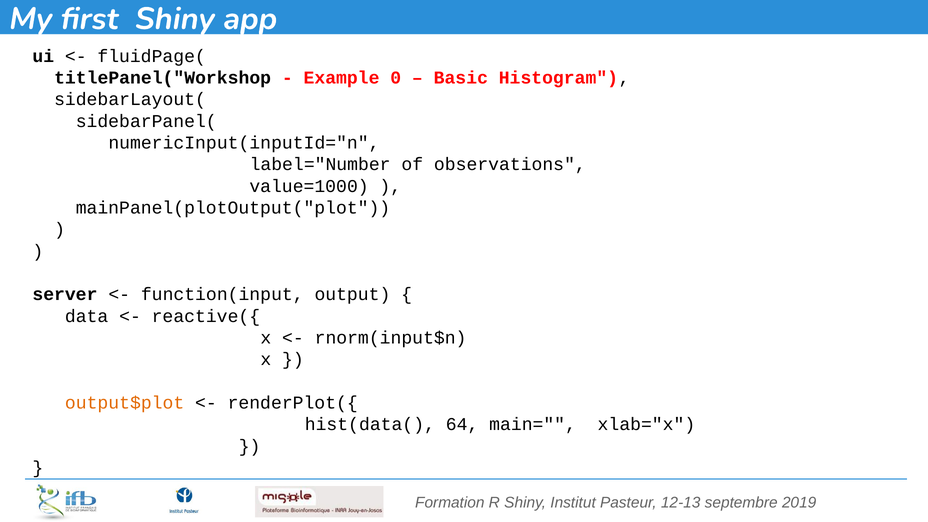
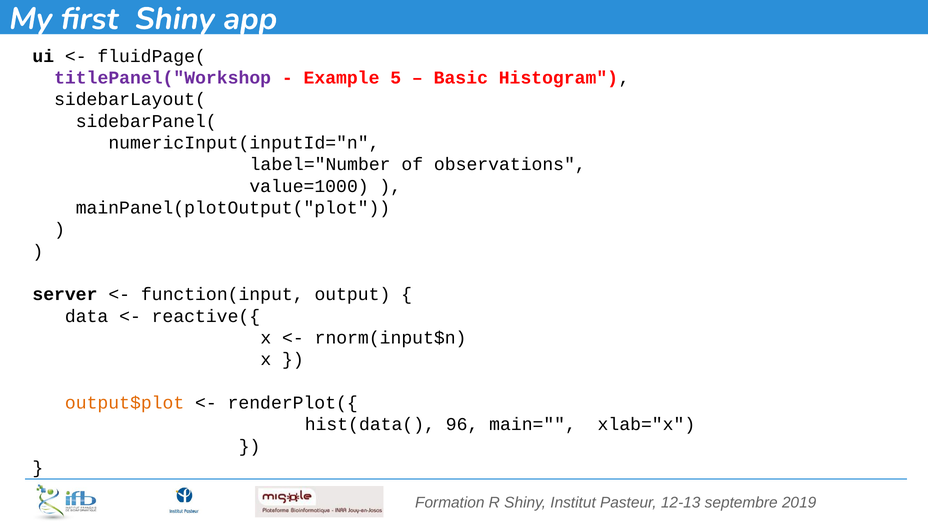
titlePanel("Workshop colour: black -> purple
0: 0 -> 5
64: 64 -> 96
